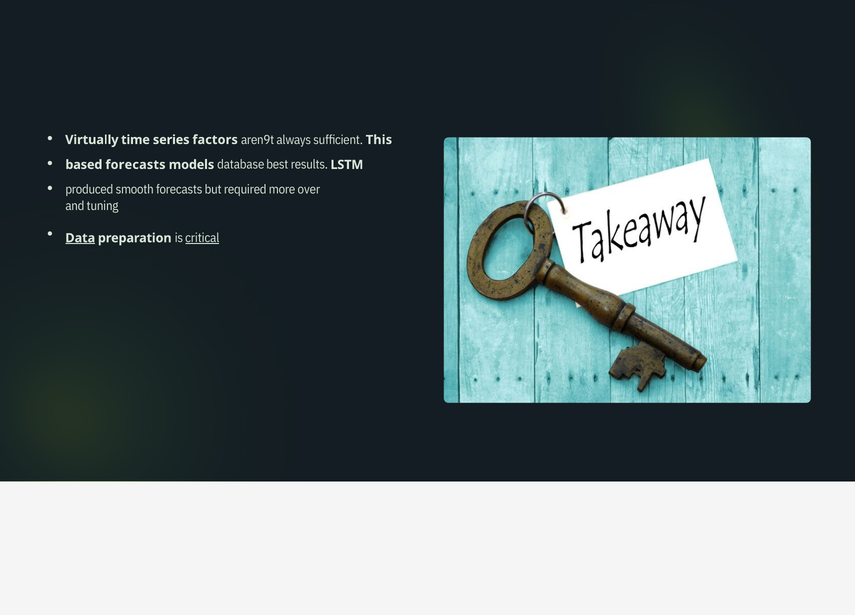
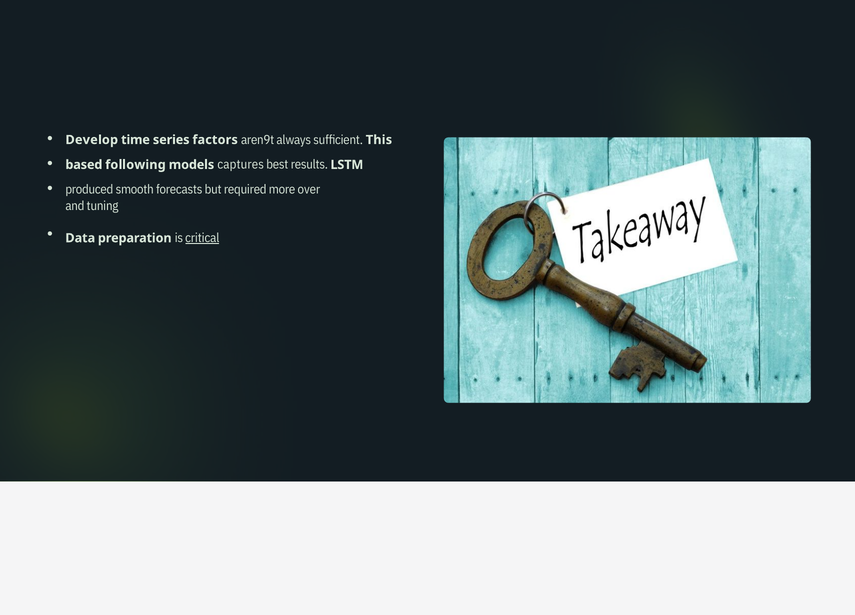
Virtually: Virtually -> Develop
based forecasts: forecasts -> following
database: database -> captures
Data underline: present -> none
